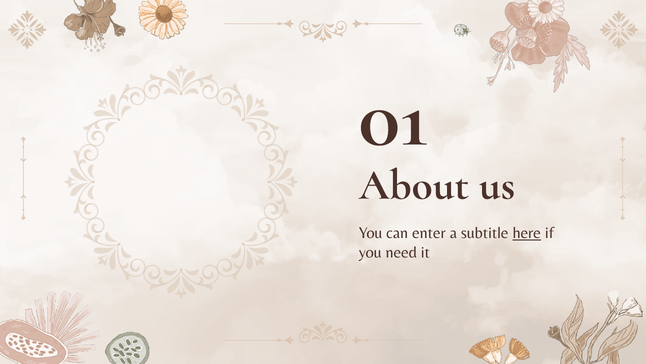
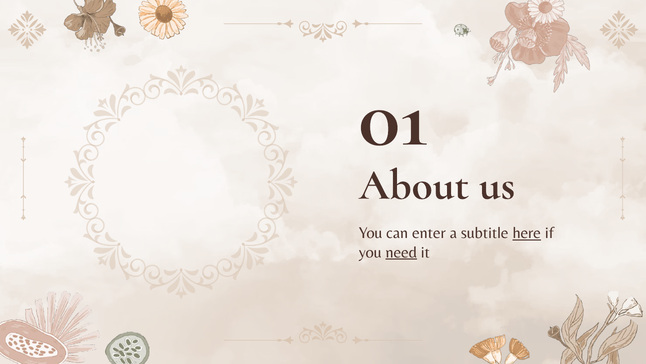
need underline: none -> present
